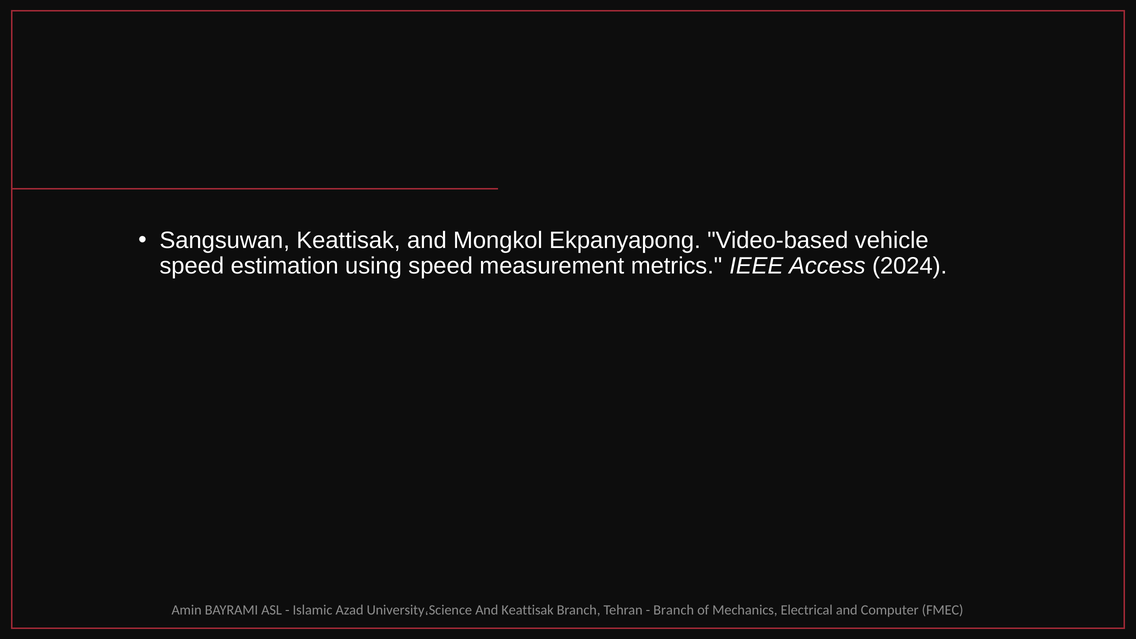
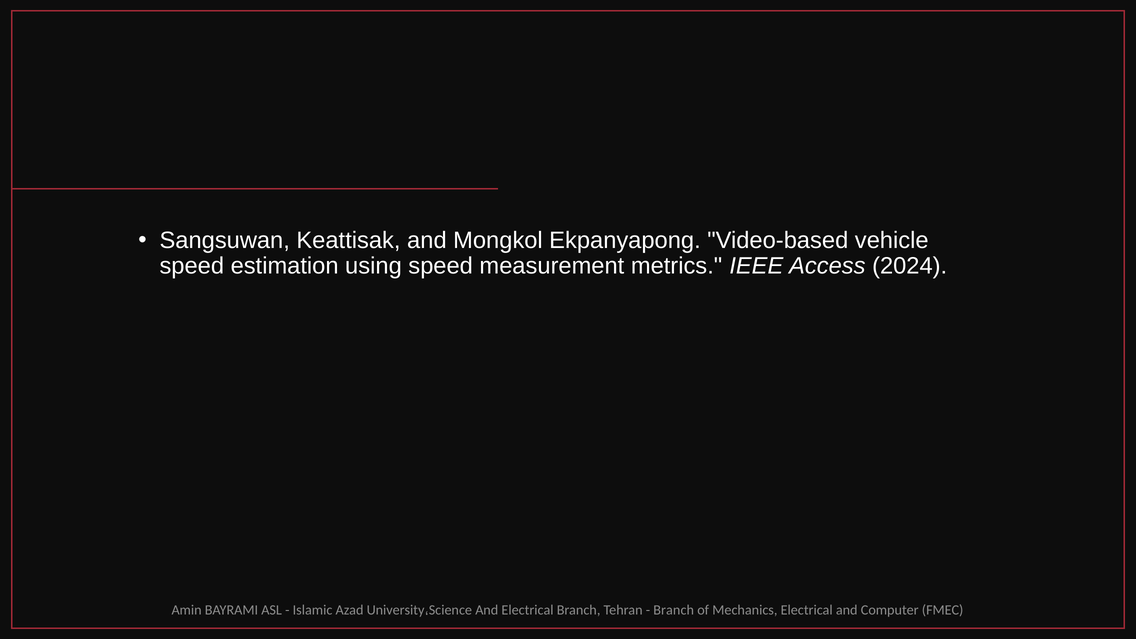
And Keattisak: Keattisak -> Electrical
